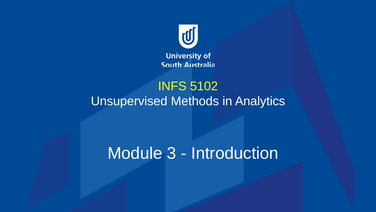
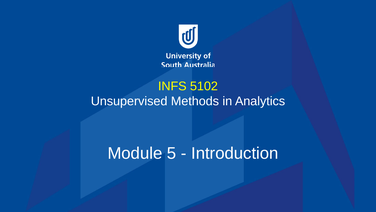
3: 3 -> 5
